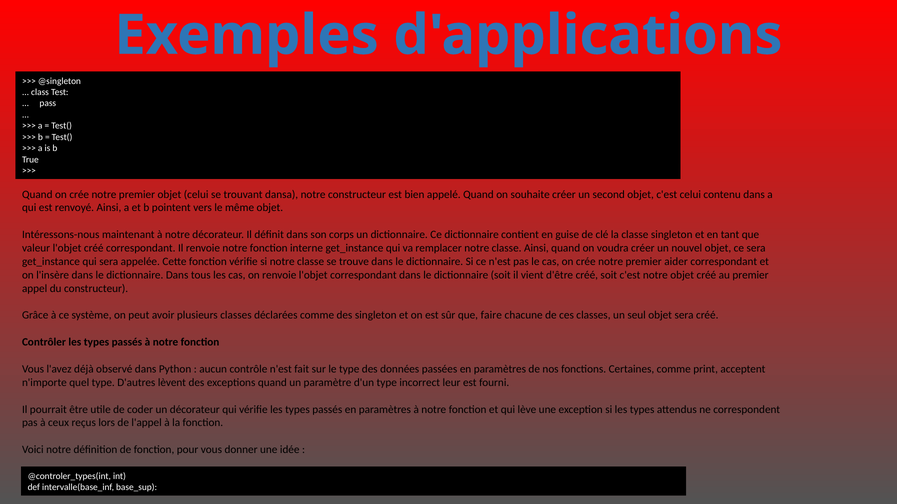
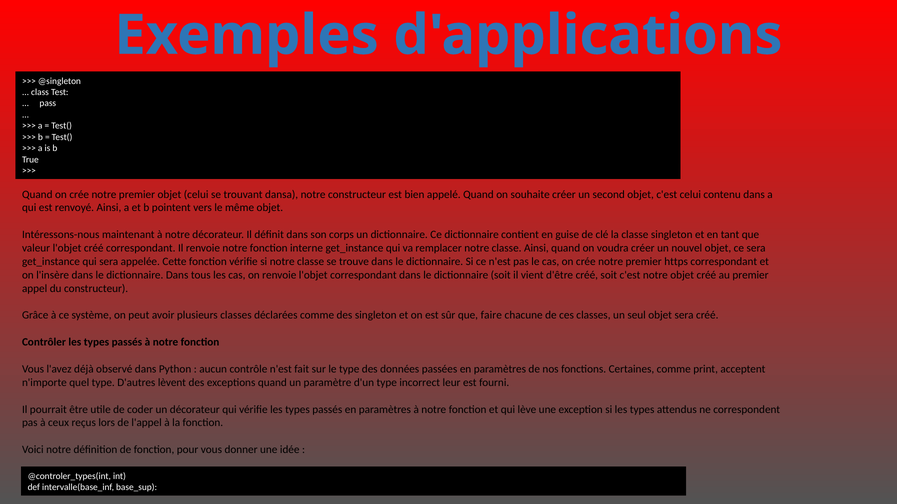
aider: aider -> https
